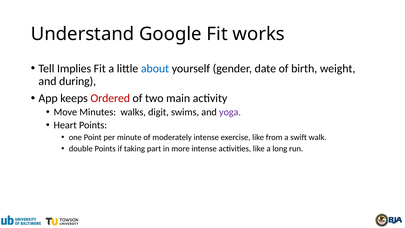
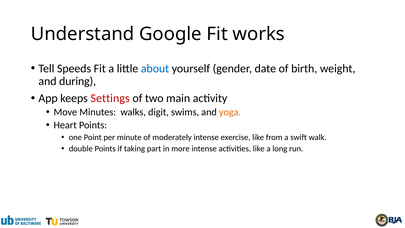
Implies: Implies -> Speeds
Ordered: Ordered -> Settings
yoga colour: purple -> orange
